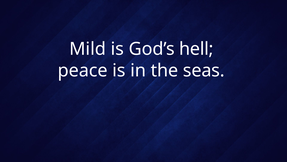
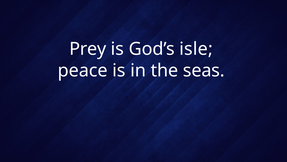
Mild: Mild -> Prey
hell: hell -> isle
